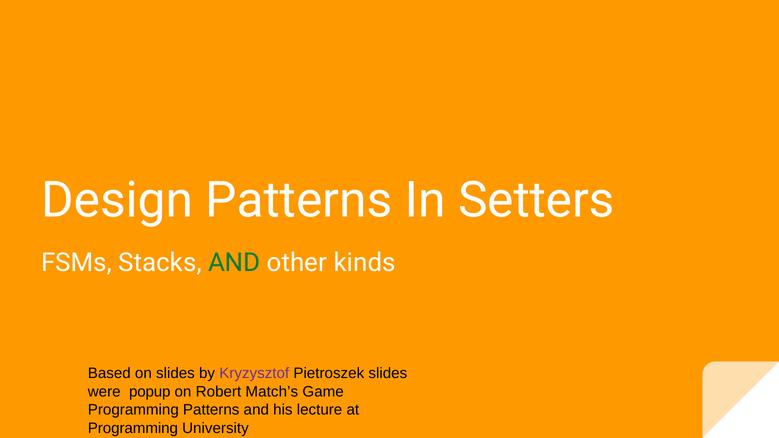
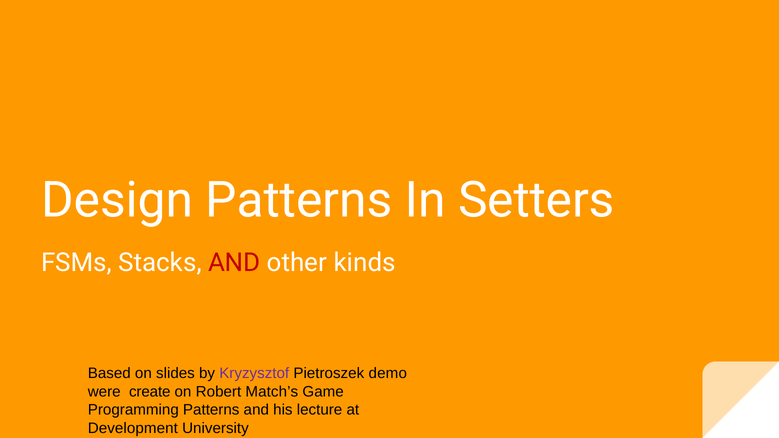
AND at (234, 263) colour: green -> red
Pietroszek slides: slides -> demo
popup: popup -> create
Programming at (133, 428): Programming -> Development
